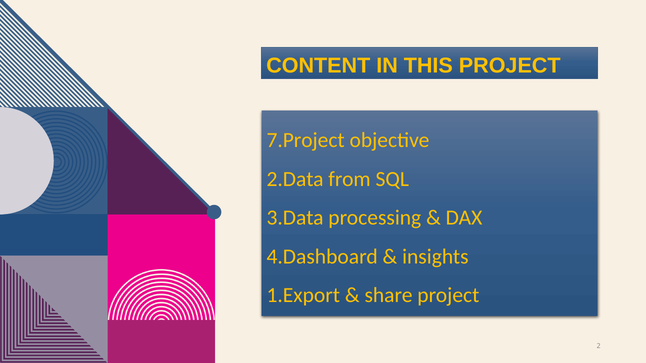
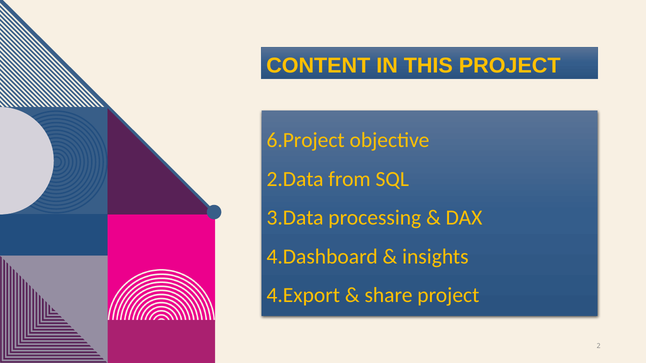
7.Project: 7.Project -> 6.Project
1.Export: 1.Export -> 4.Export
